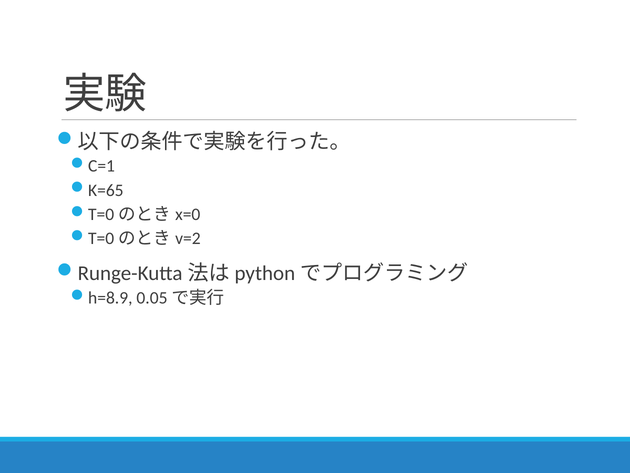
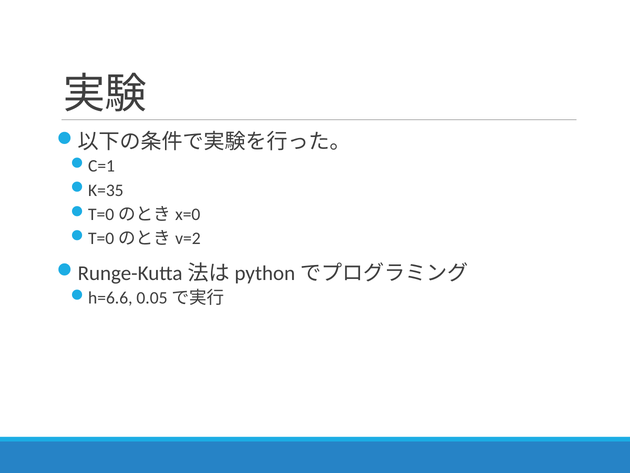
K=65: K=65 -> K=35
h=8.9: h=8.9 -> h=6.6
